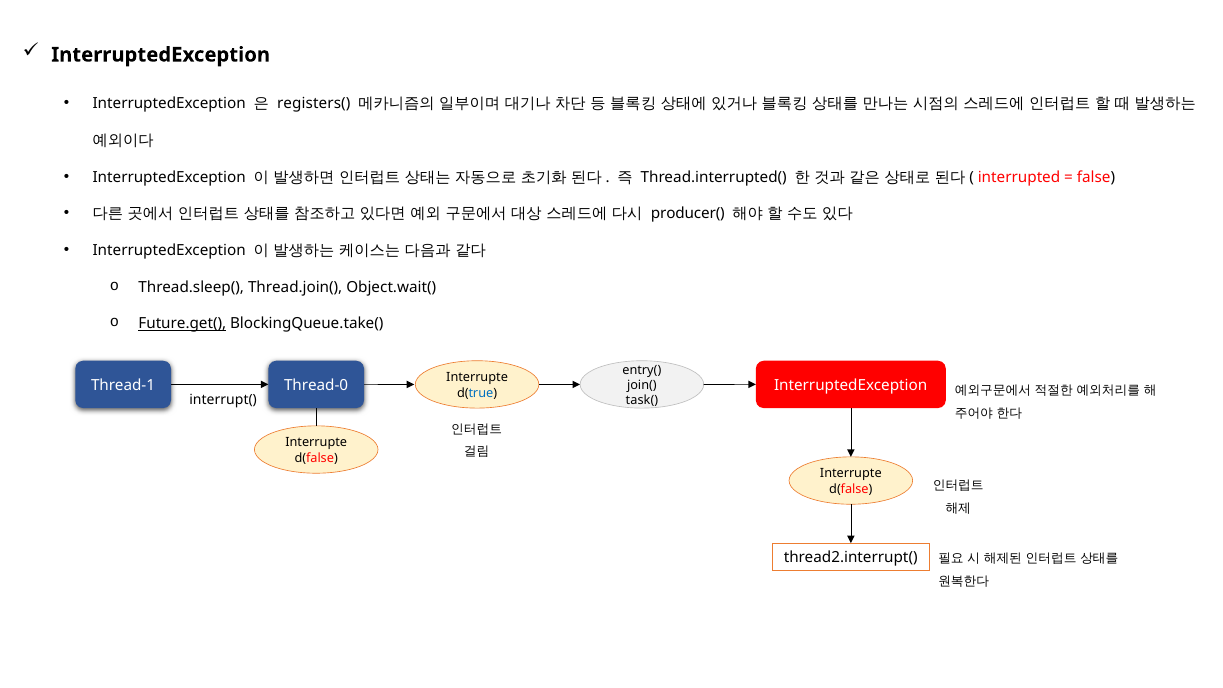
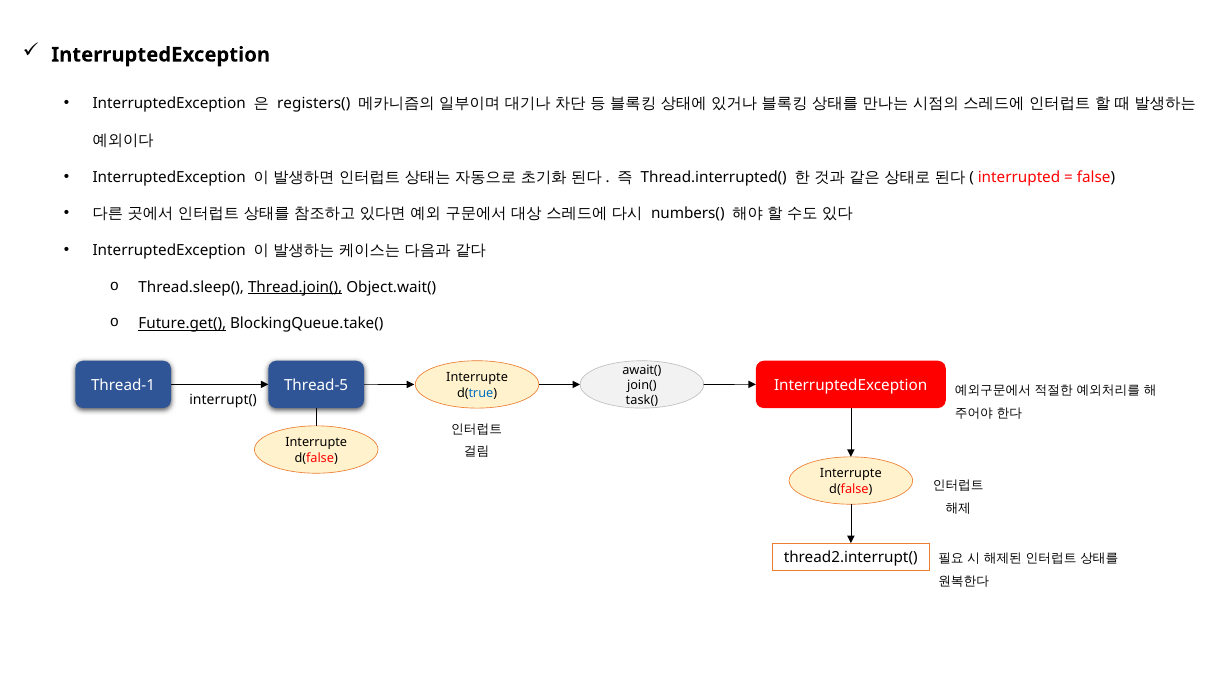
producer(: producer( -> numbers(
Thread.join( underline: none -> present
entry(: entry( -> await(
Thread-0: Thread-0 -> Thread-5
